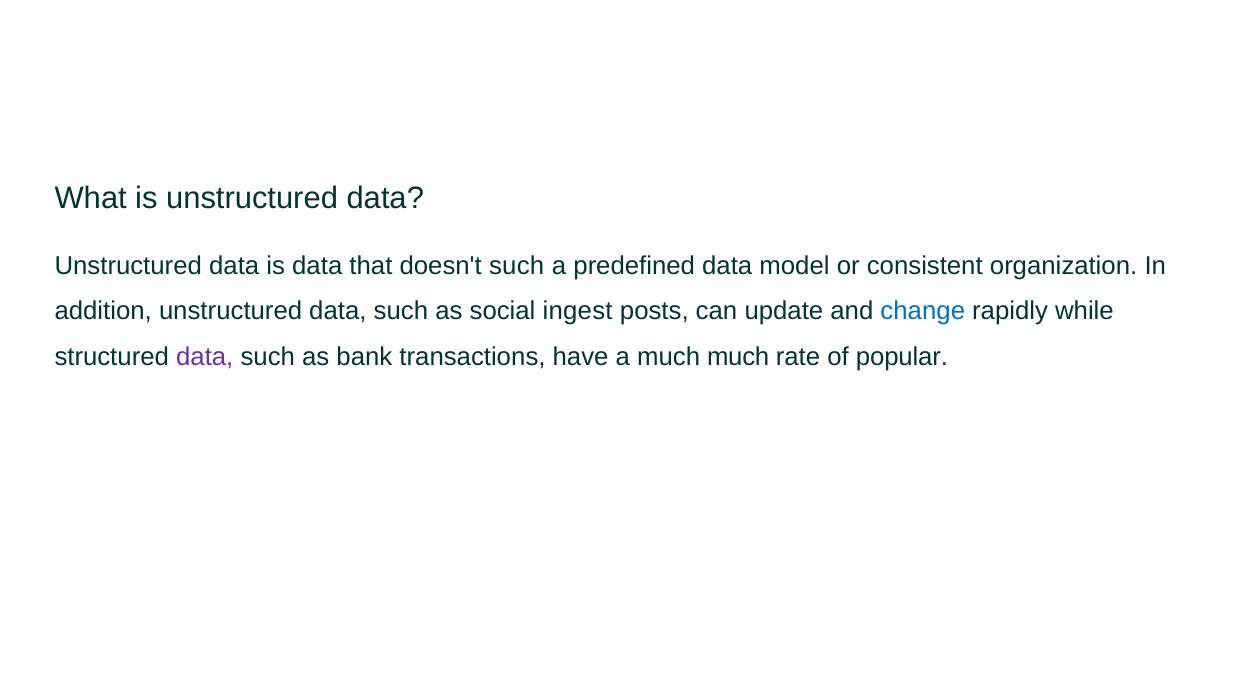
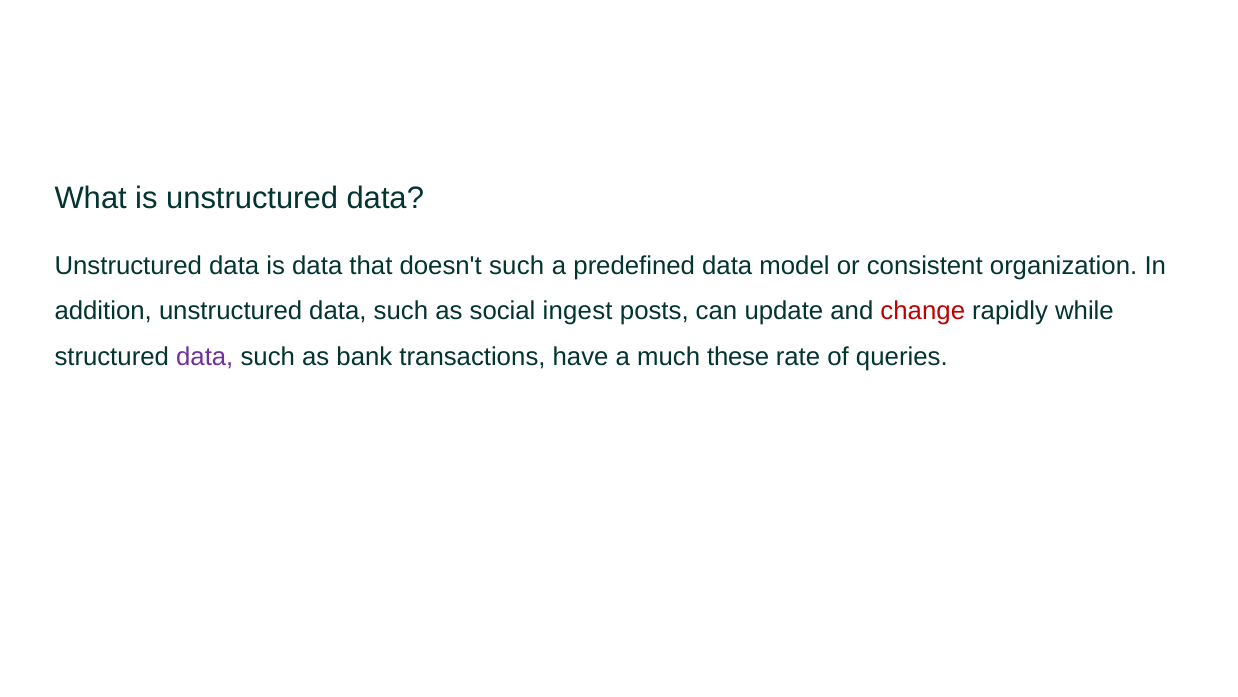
change colour: blue -> red
much much: much -> these
popular: popular -> queries
